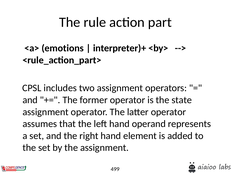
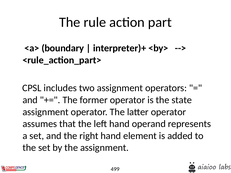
emotions: emotions -> boundary
